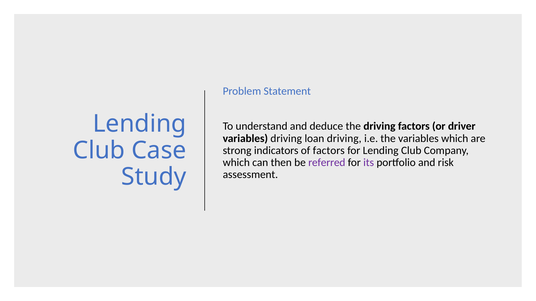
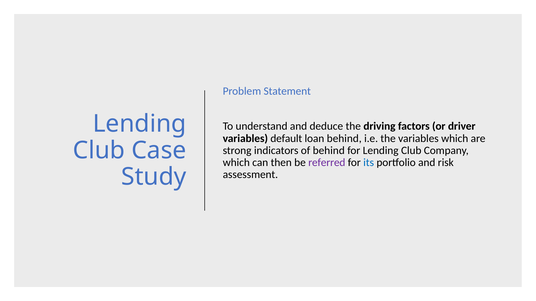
variables driving: driving -> default
loan driving: driving -> behind
of factors: factors -> behind
its colour: purple -> blue
